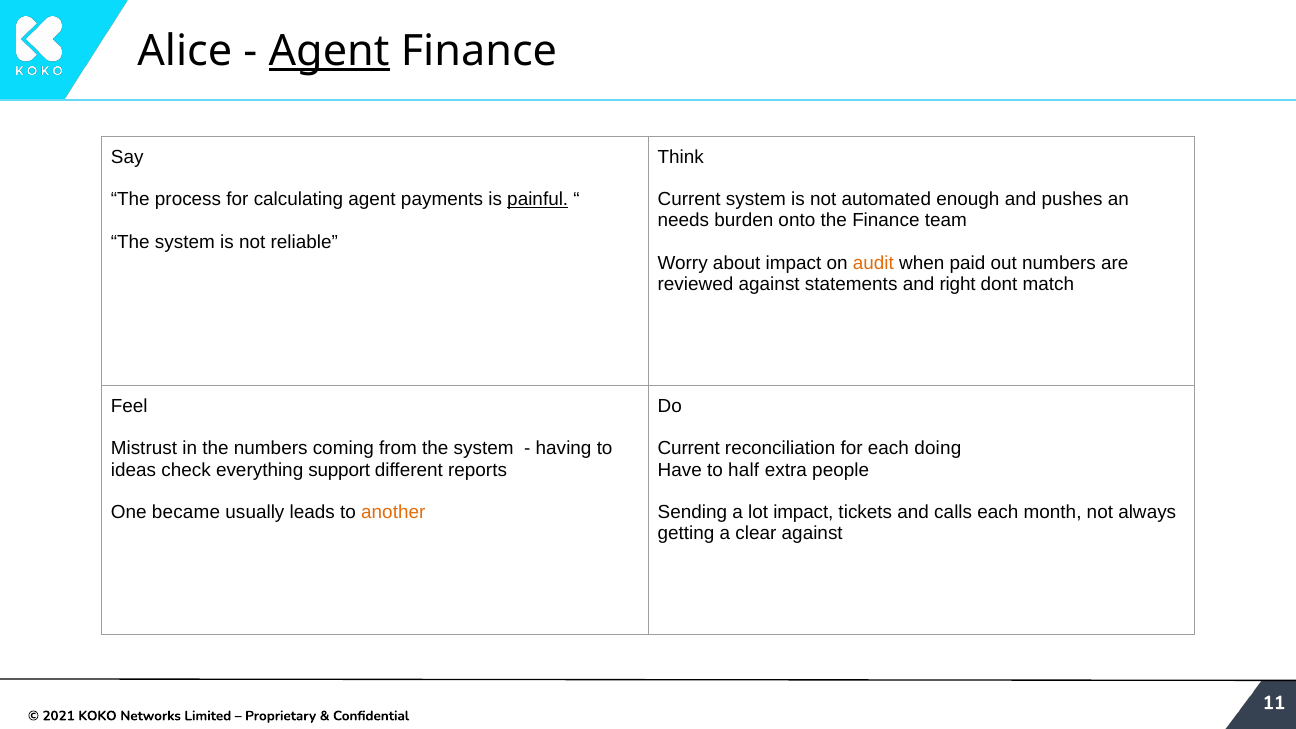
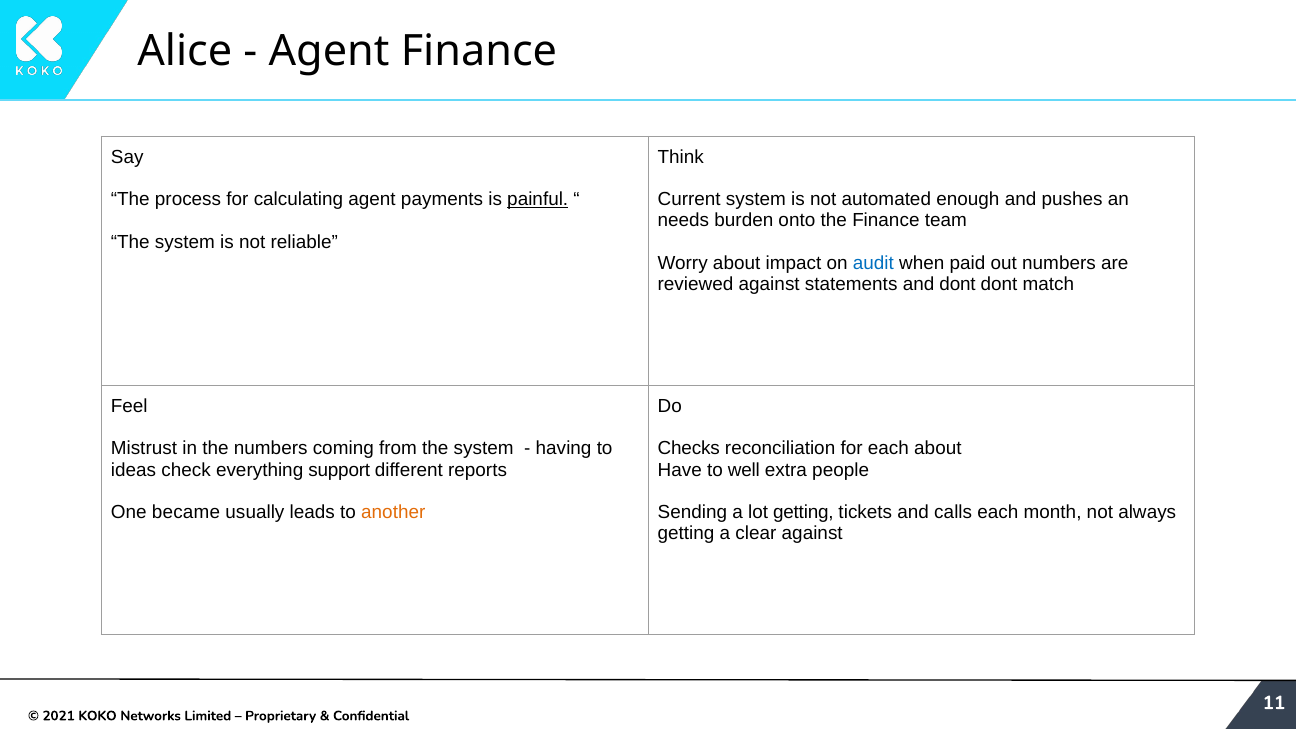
Agent at (329, 51) underline: present -> none
audit colour: orange -> blue
and right: right -> dont
Current at (689, 449): Current -> Checks
each doing: doing -> about
half: half -> well
lot impact: impact -> getting
